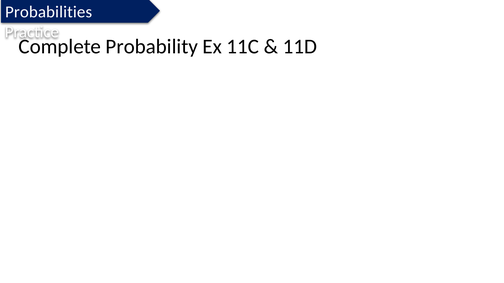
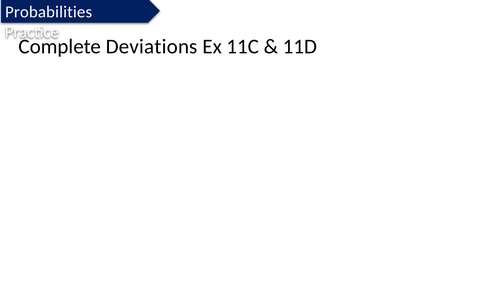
Probability: Probability -> Deviations
